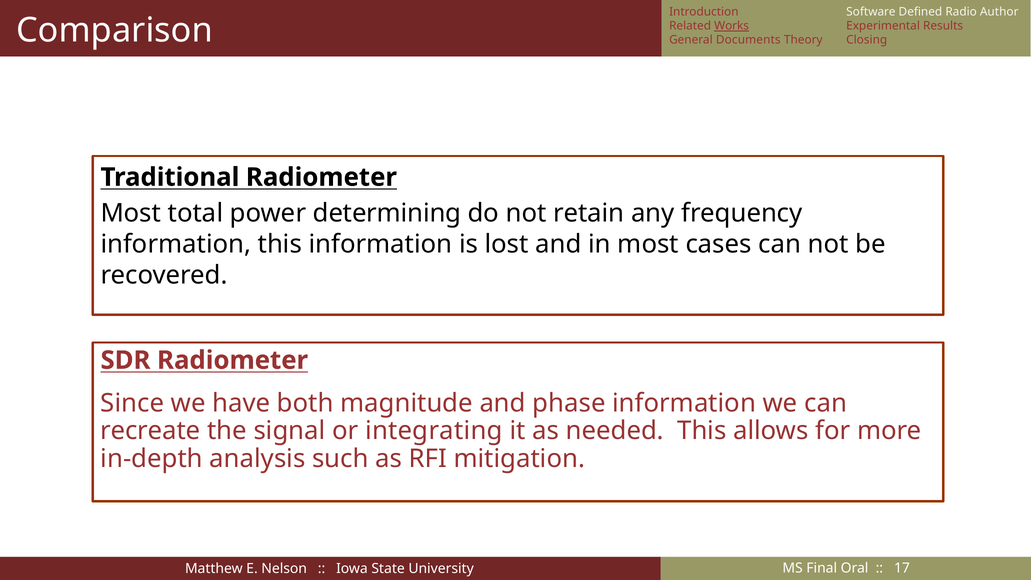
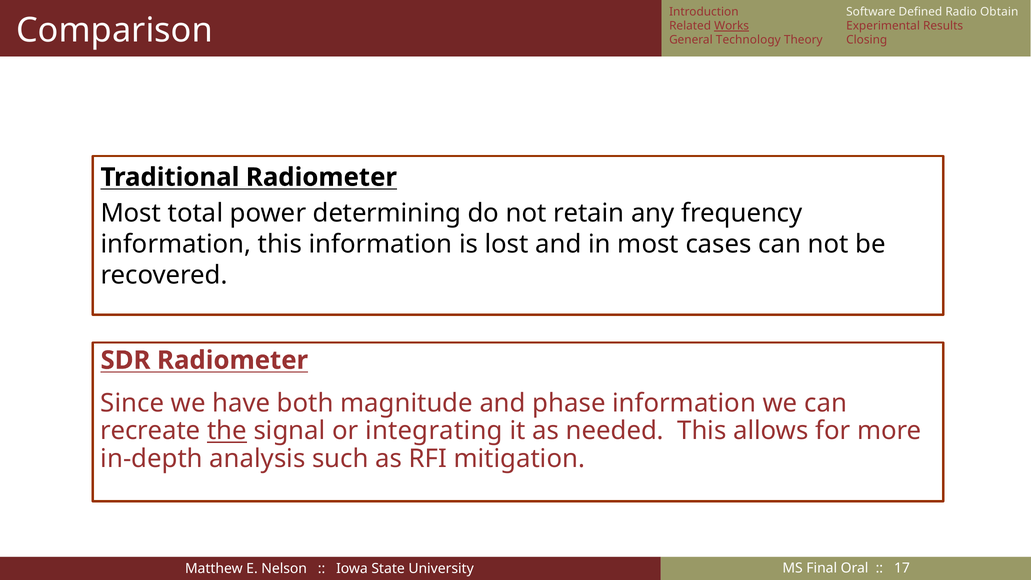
Author: Author -> Obtain
Documents: Documents -> Technology
the underline: none -> present
